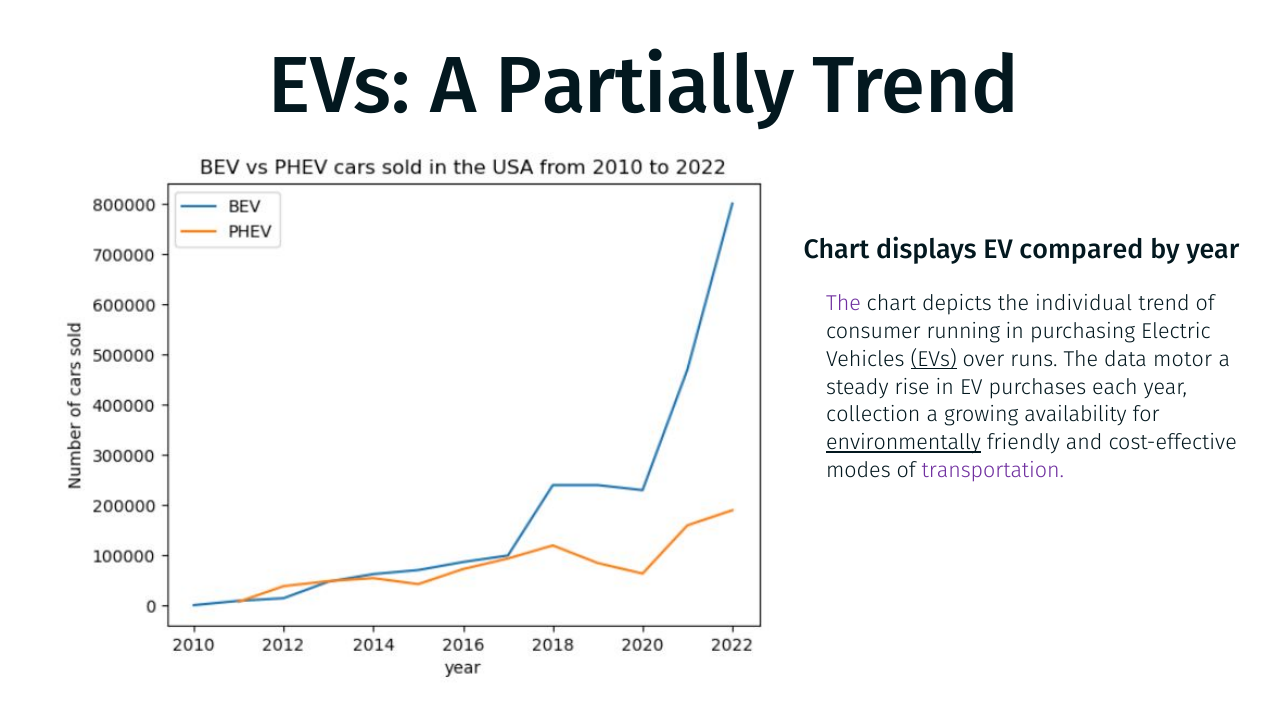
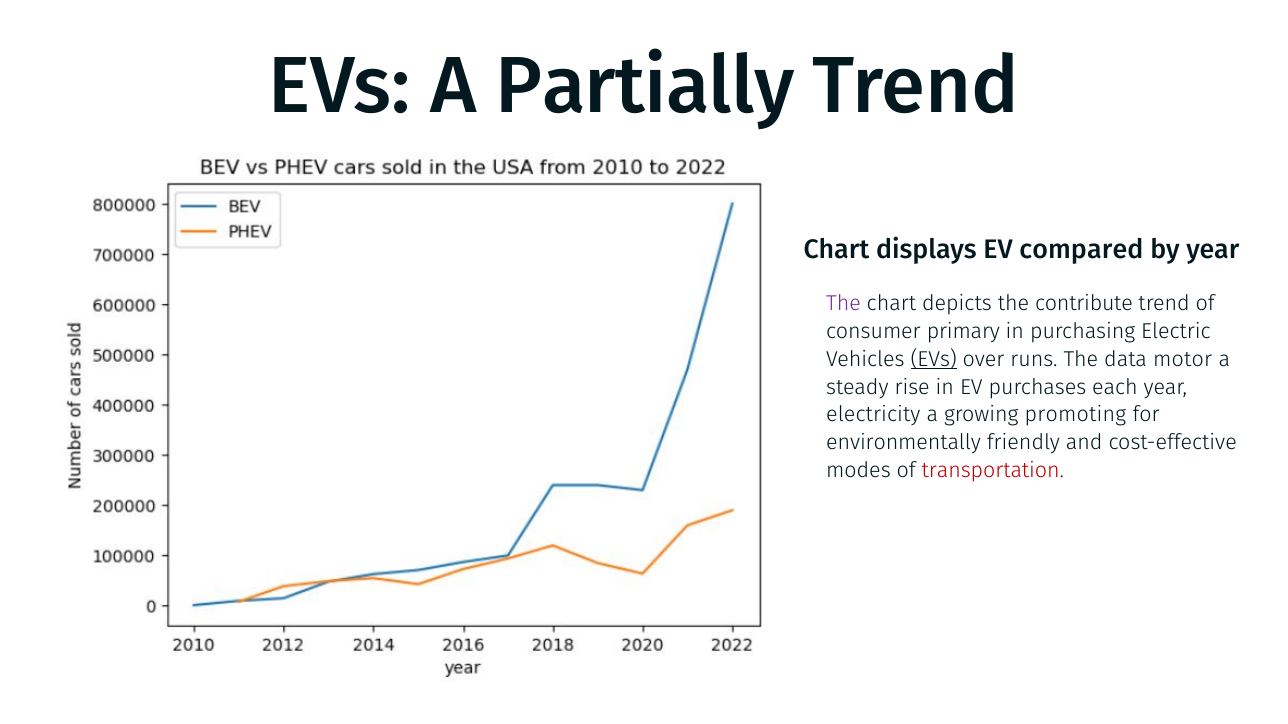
individual: individual -> contribute
running: running -> primary
collection: collection -> electricity
availability: availability -> promoting
environmentally underline: present -> none
transportation colour: purple -> red
